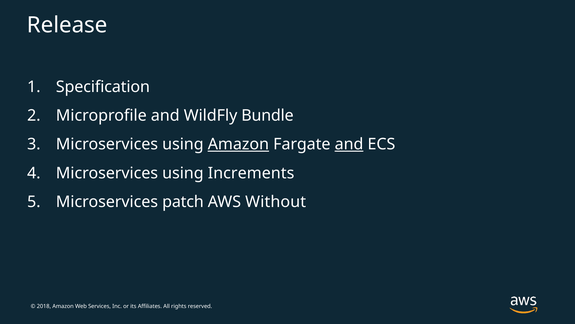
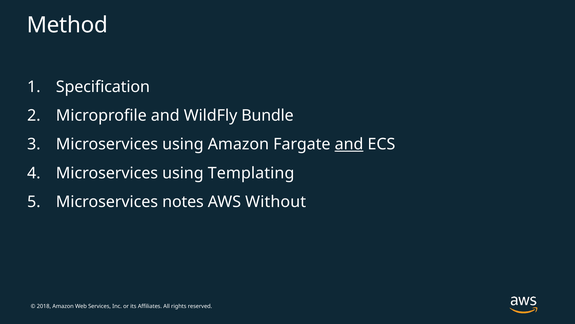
Release: Release -> Method
Amazon at (238, 144) underline: present -> none
Increments: Increments -> Templating
patch: patch -> notes
